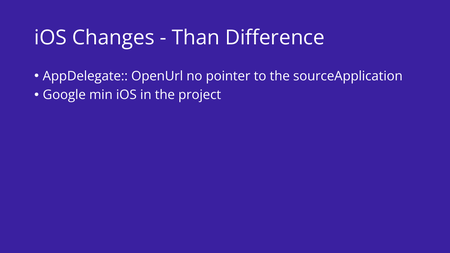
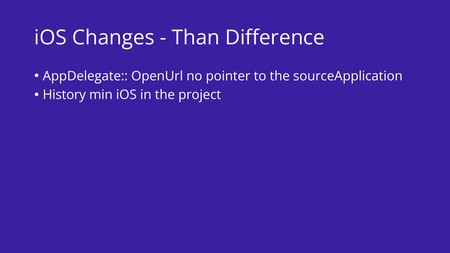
Google: Google -> History
